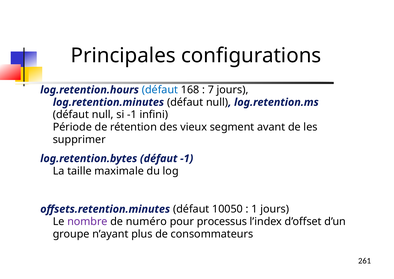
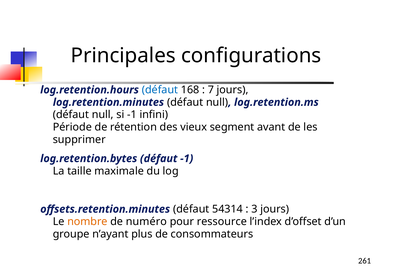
10050: 10050 -> 54314
1: 1 -> 3
nombre colour: purple -> orange
processus: processus -> ressource
